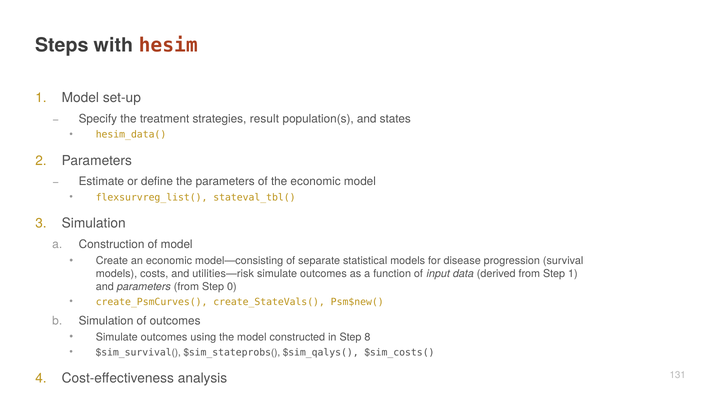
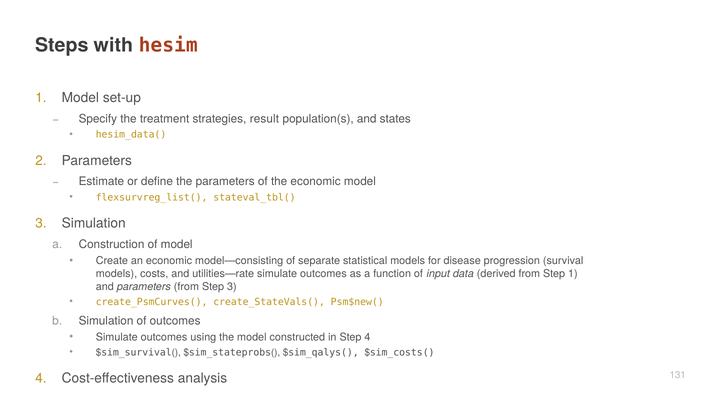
utilities—risk: utilities—risk -> utilities—rate
Step 0: 0 -> 3
Step 8: 8 -> 4
